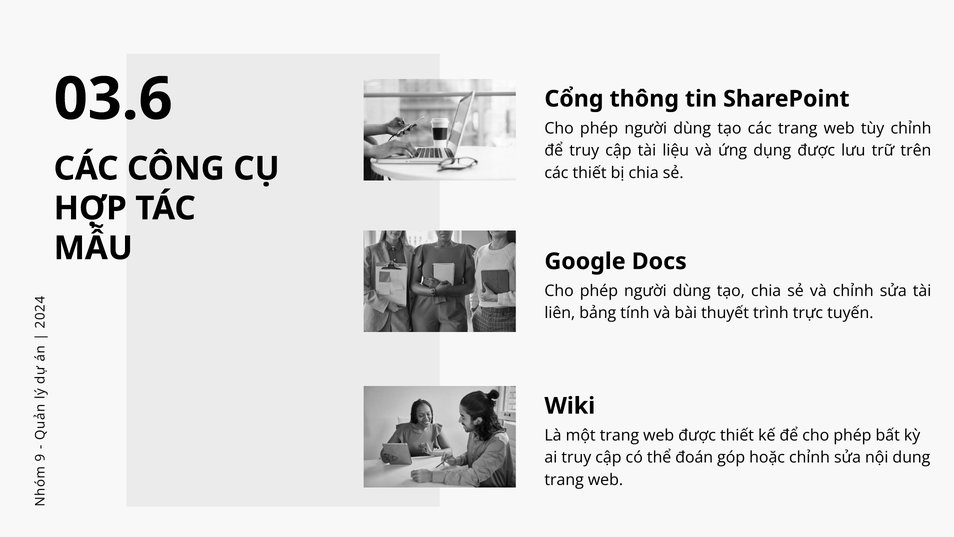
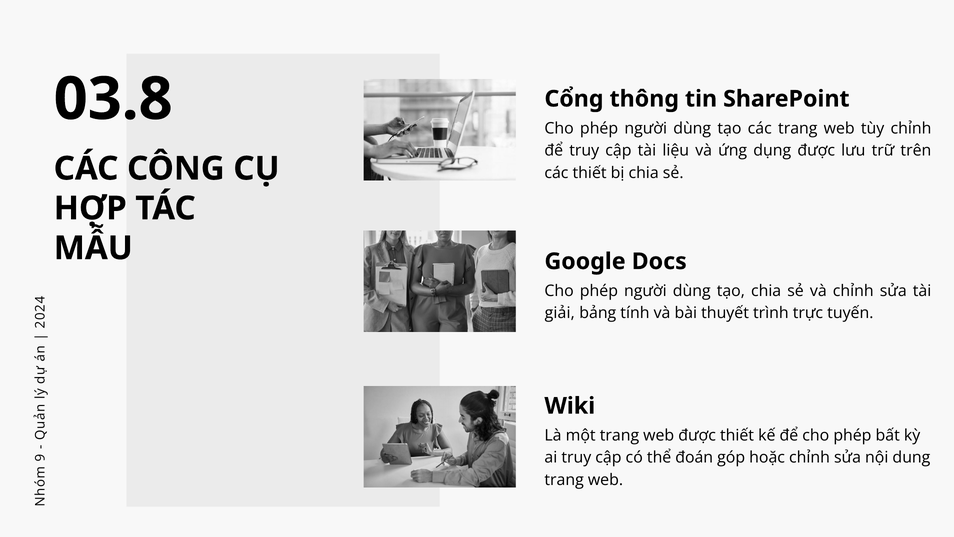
03.6: 03.6 -> 03.8
liên: liên -> giải
